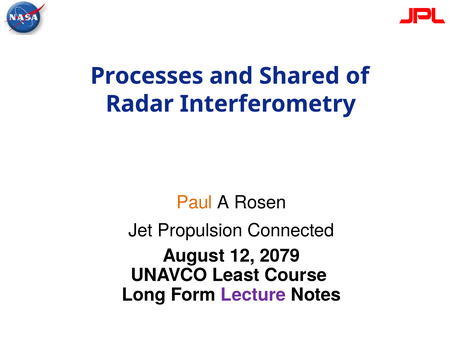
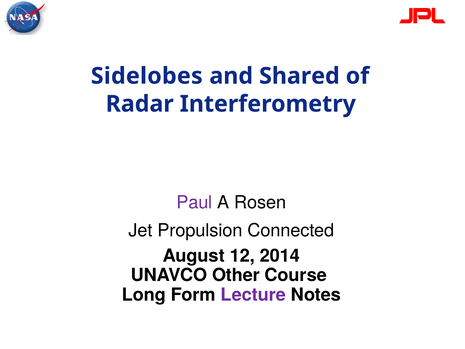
Processes: Processes -> Sidelobes
Paul colour: orange -> purple
2079: 2079 -> 2014
Least: Least -> Other
